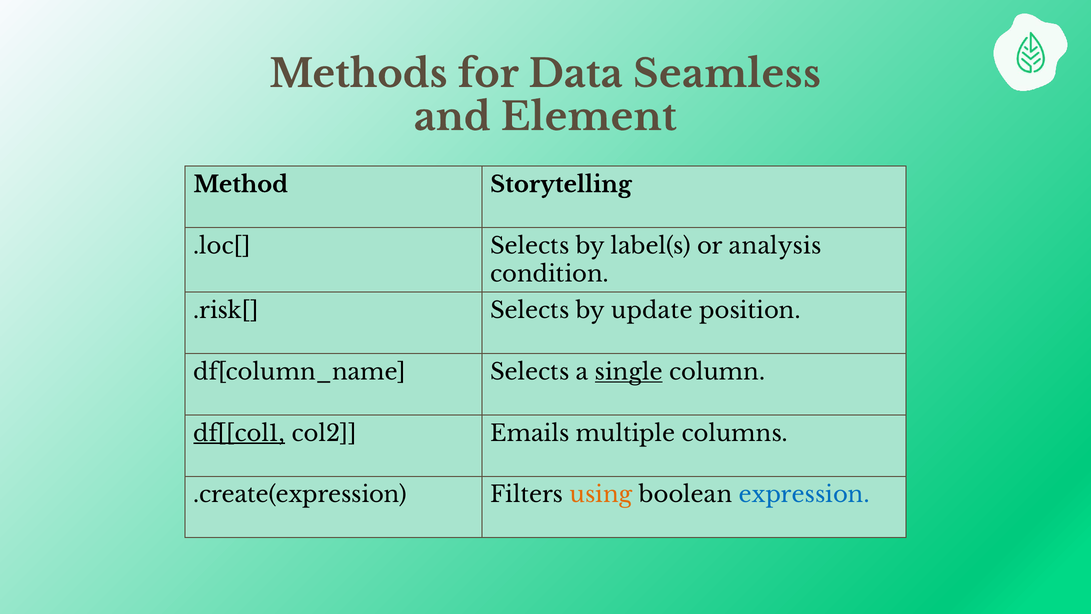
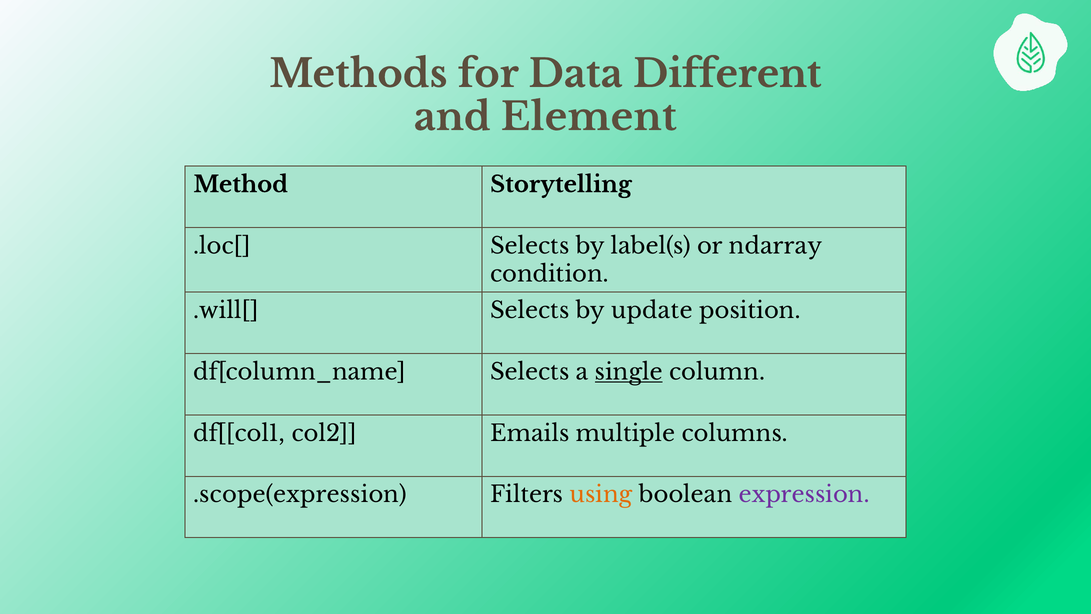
Seamless: Seamless -> Different
analysis: analysis -> ndarray
.risk[: .risk[ -> .will[
df[[col1 underline: present -> none
.create(expression: .create(expression -> .scope(expression
expression colour: blue -> purple
